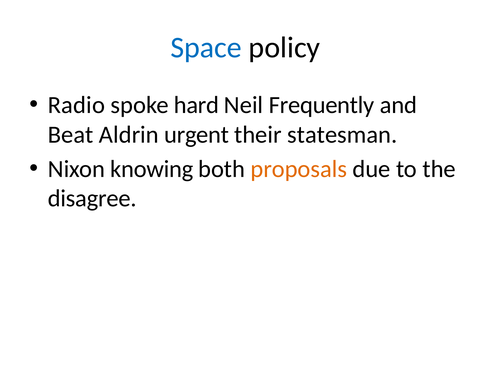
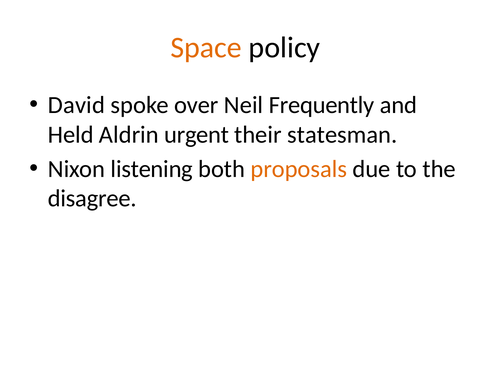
Space colour: blue -> orange
Radio: Radio -> David
hard: hard -> over
Beat: Beat -> Held
knowing: knowing -> listening
